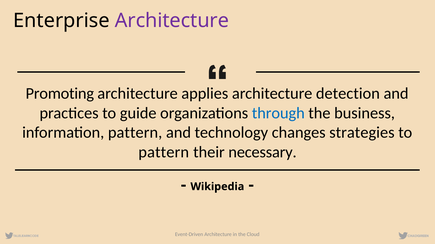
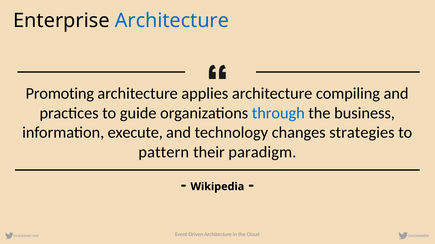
Architecture at (172, 21) colour: purple -> blue
detection: detection -> compiling
information pattern: pattern -> execute
necessary: necessary -> paradigm
